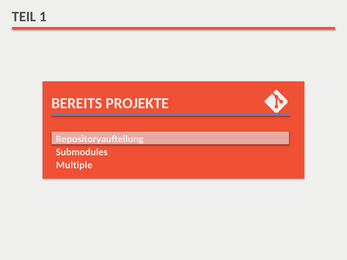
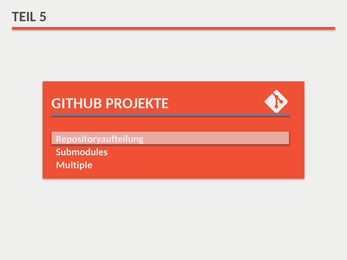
1: 1 -> 5
BEREITS: BEREITS -> GITHUB
